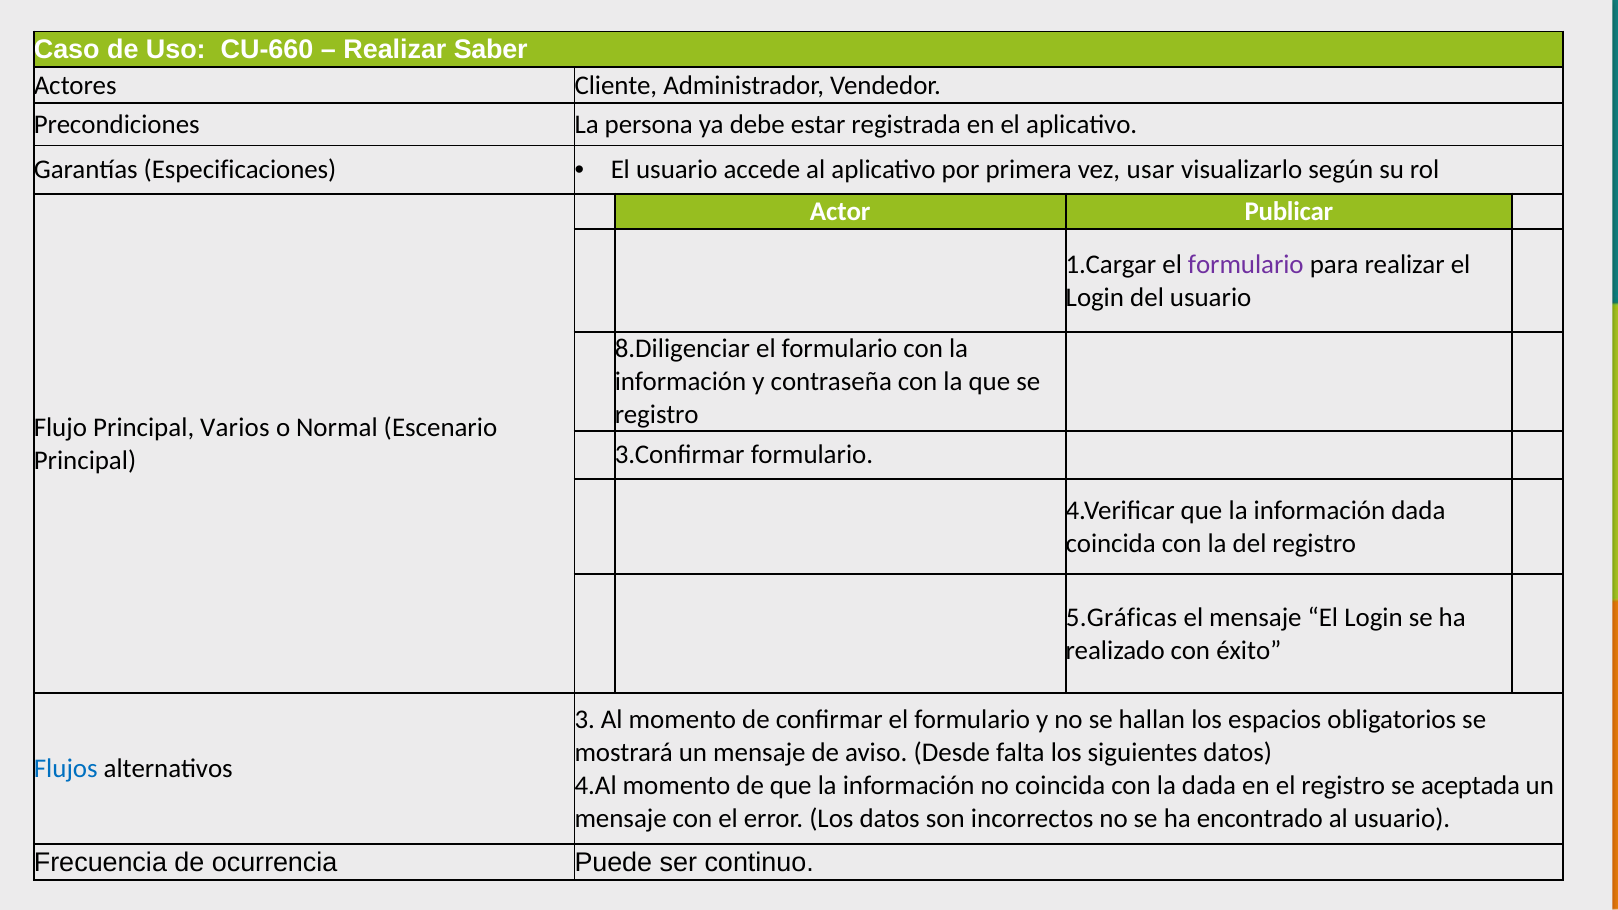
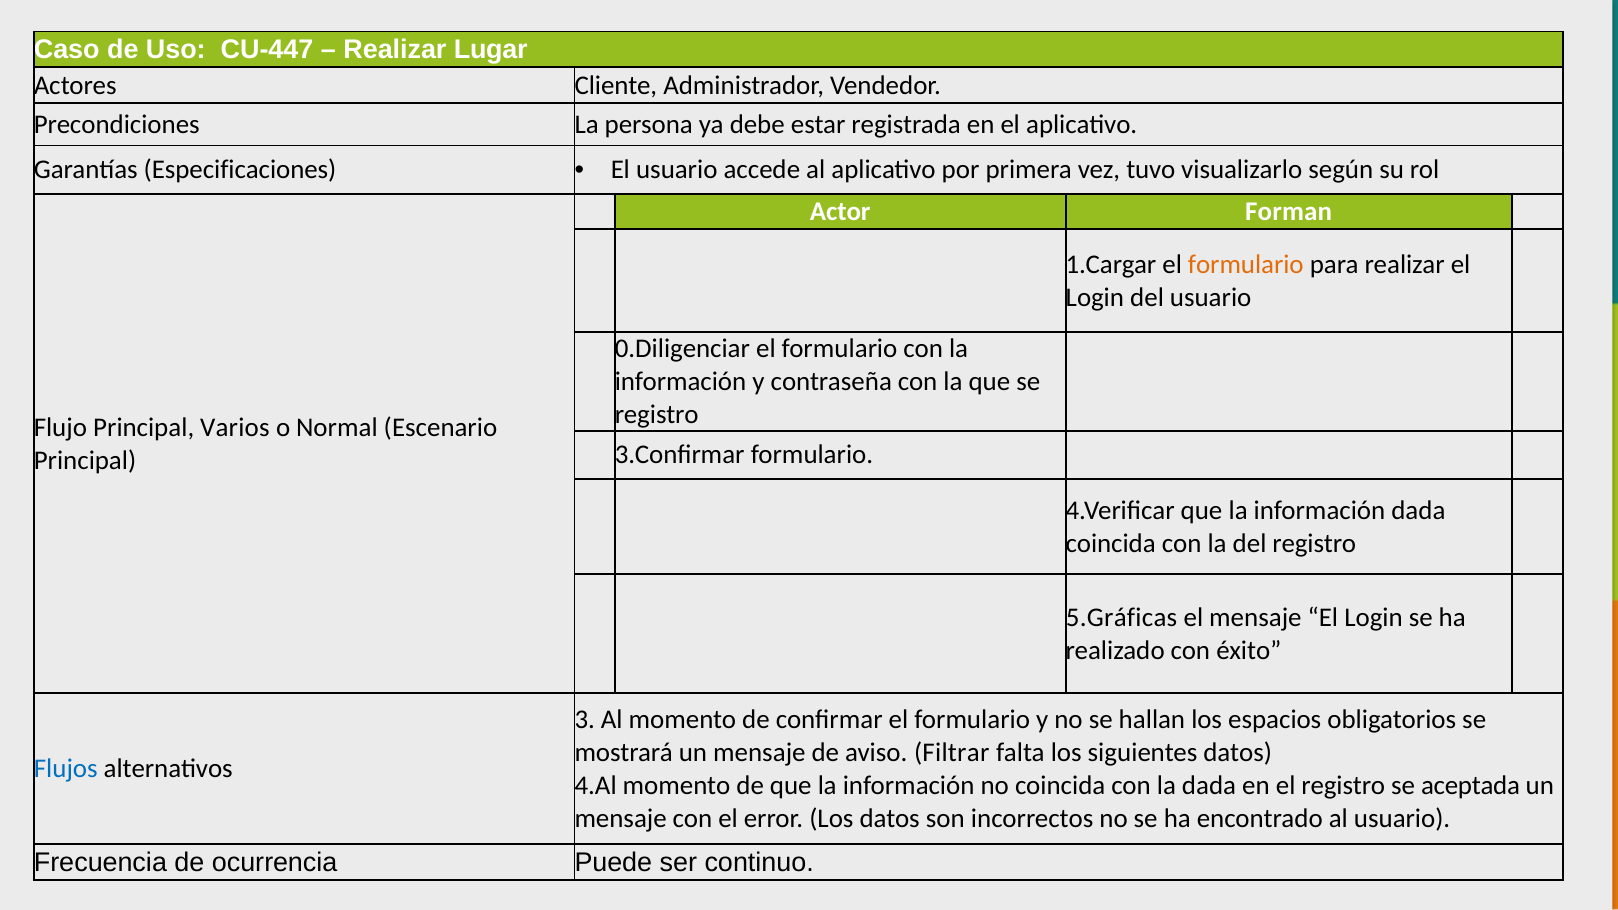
CU-660: CU-660 -> CU-447
Saber: Saber -> Lugar
usar: usar -> tuvo
Publicar: Publicar -> Forman
formulario at (1246, 265) colour: purple -> orange
8.Diligenciar: 8.Diligenciar -> 0.Diligenciar
Desde: Desde -> Filtrar
